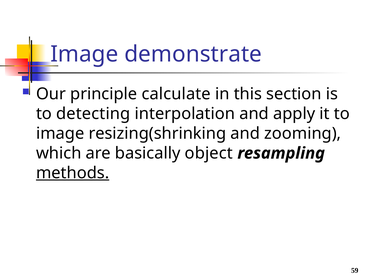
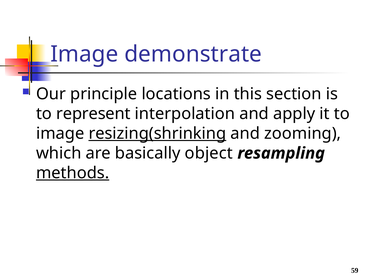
calculate: calculate -> locations
detecting: detecting -> represent
resizing(shrinking underline: none -> present
